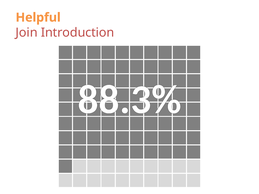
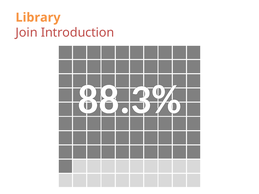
Helpful: Helpful -> Library
